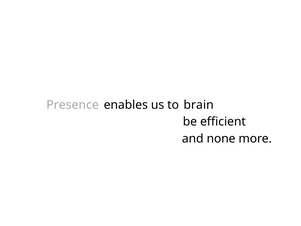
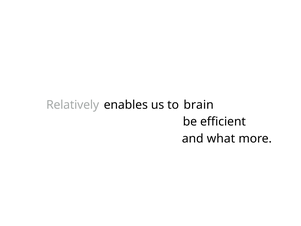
Presence: Presence -> Relatively
none: none -> what
